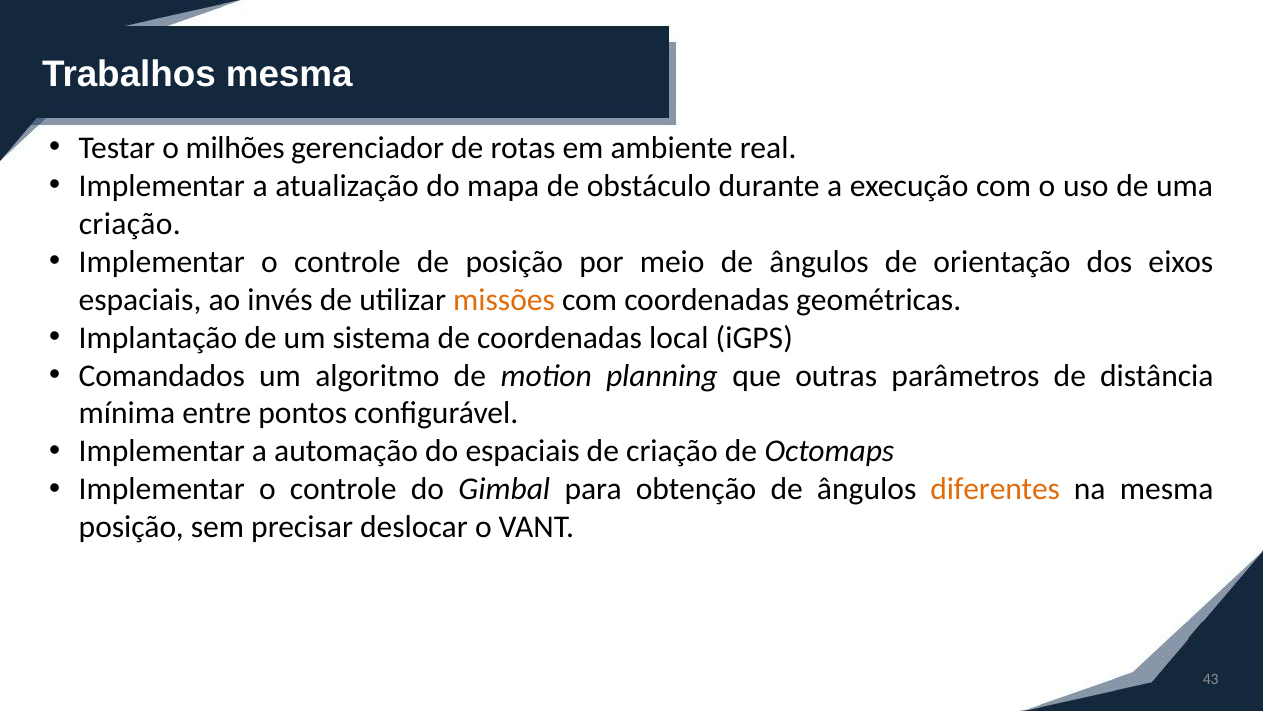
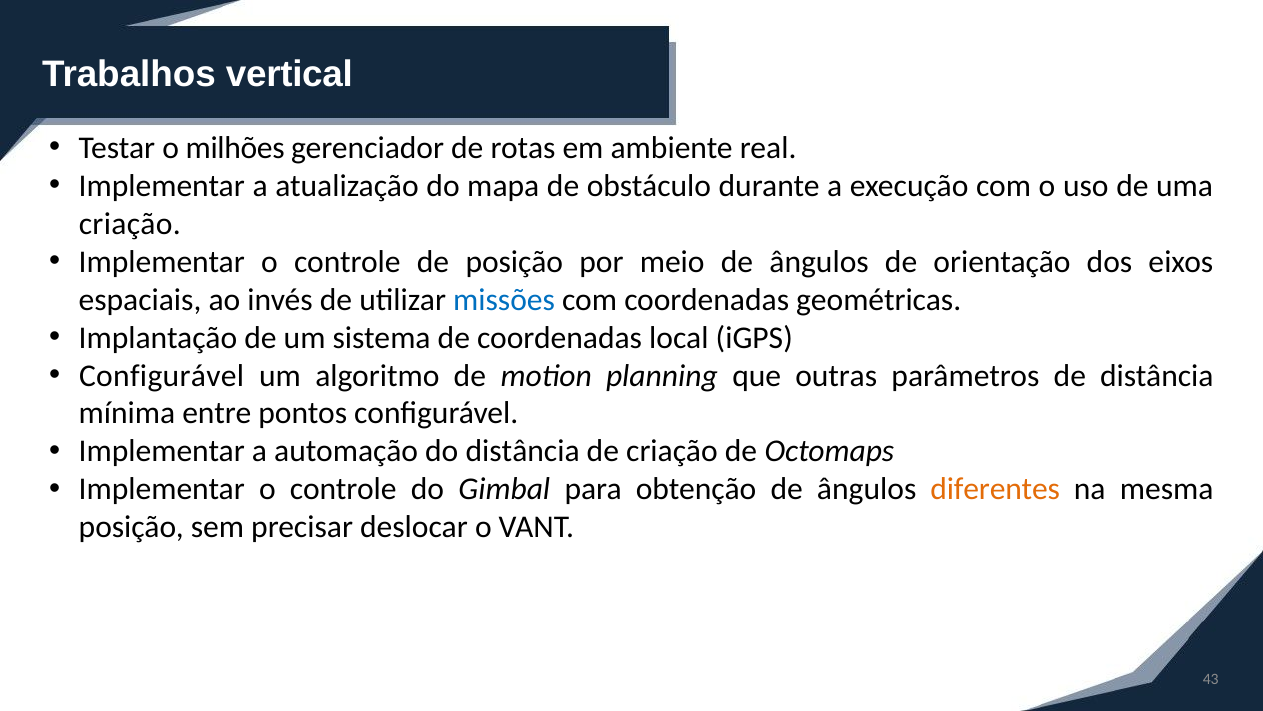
Trabalhos mesma: mesma -> vertical
missões colour: orange -> blue
Comandados at (162, 375): Comandados -> Configurável
do espaciais: espaciais -> distância
